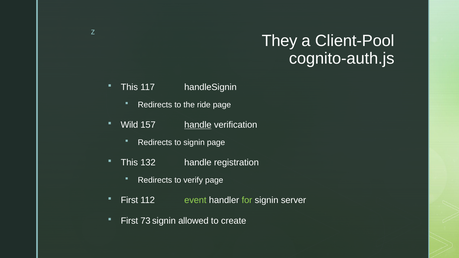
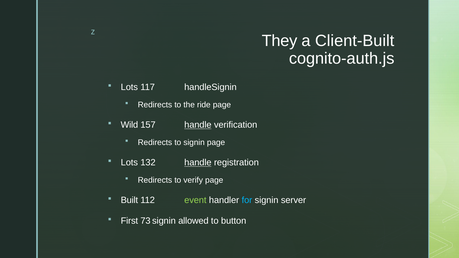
Client-Pool: Client-Pool -> Client-Built
This at (129, 87): This -> Lots
This at (129, 163): This -> Lots
handle at (198, 163) underline: none -> present
First at (129, 200): First -> Built
for colour: light green -> light blue
create: create -> button
